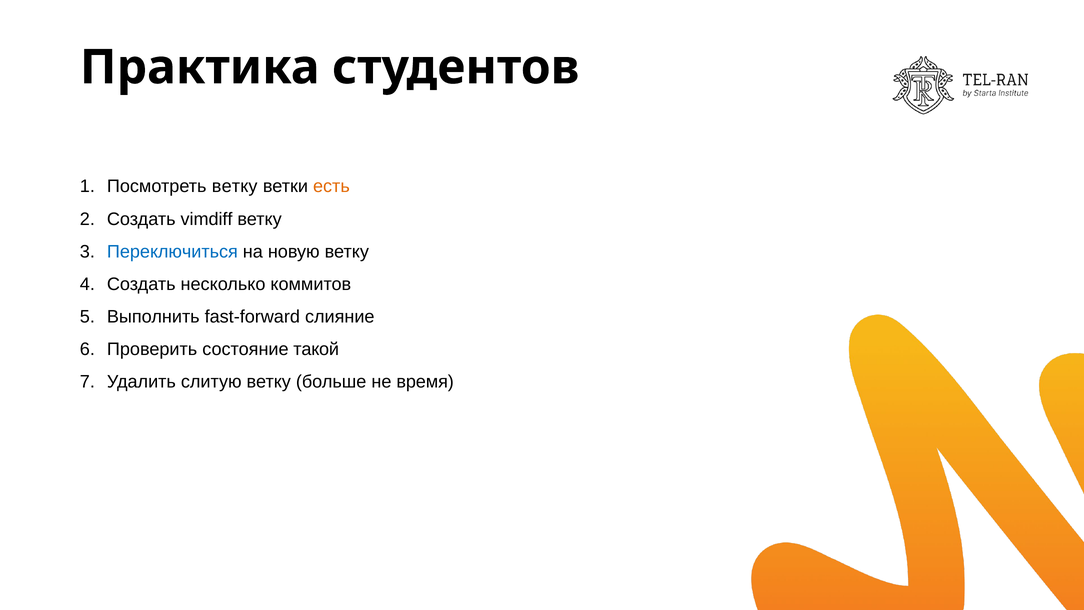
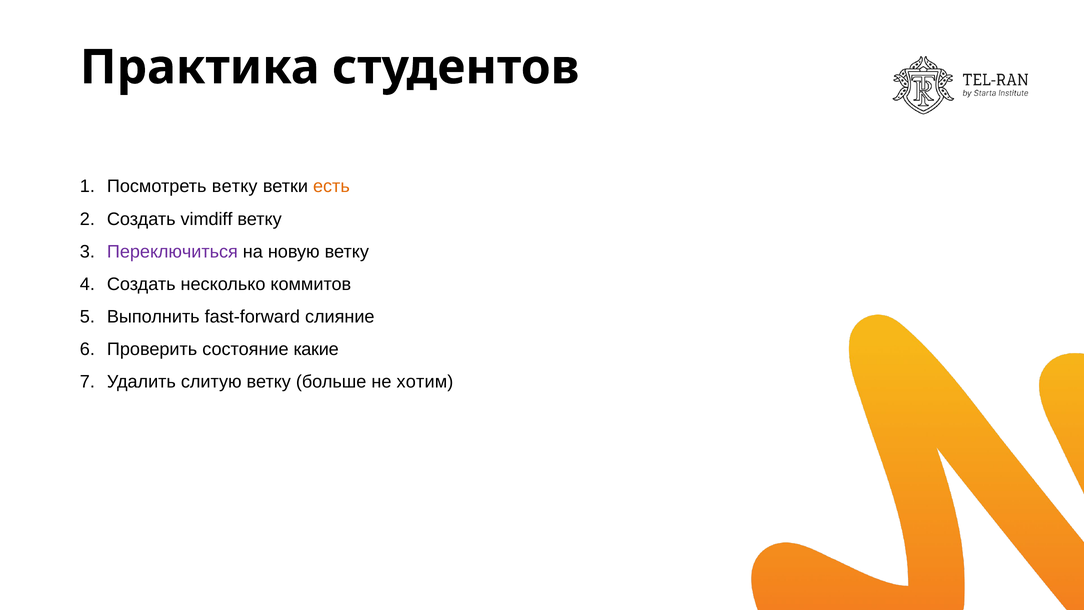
Переключиться colour: blue -> purple
такой: такой -> какие
время: время -> хотим
